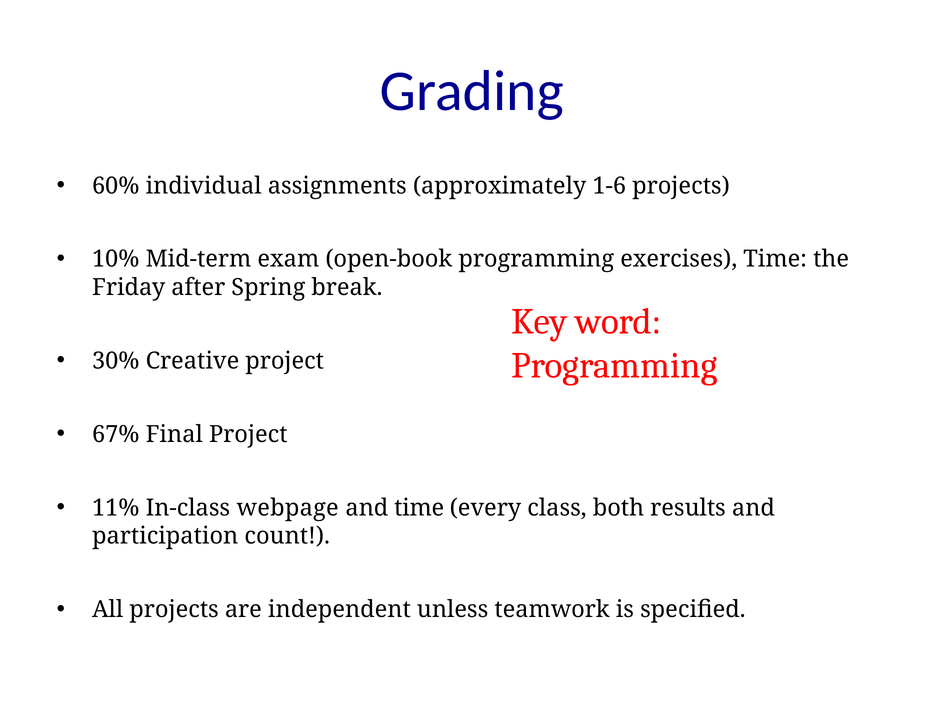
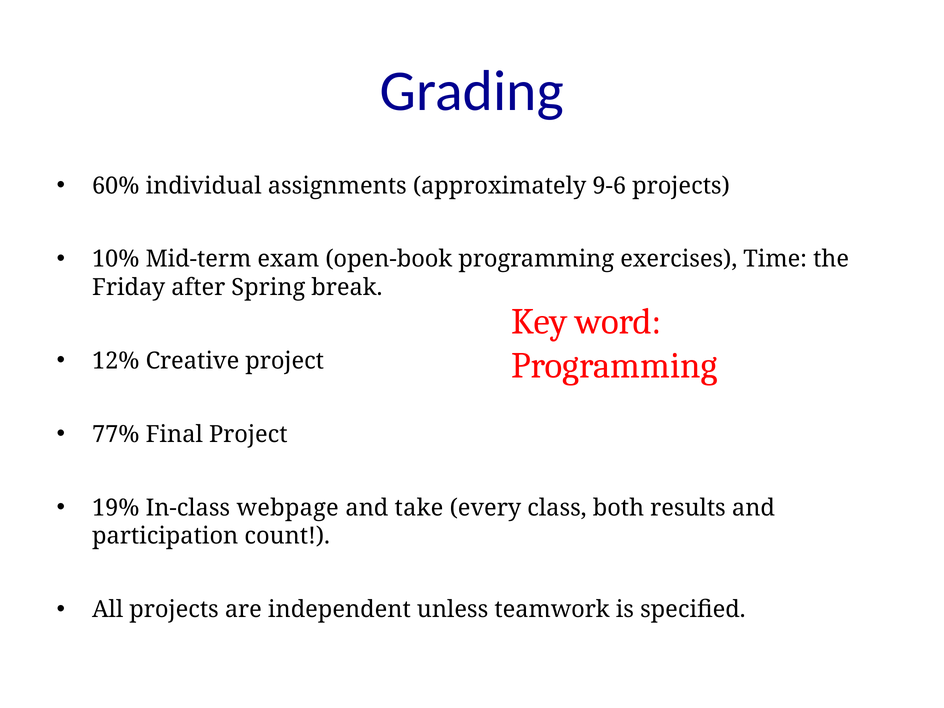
1-6: 1-6 -> 9-6
30%: 30% -> 12%
67%: 67% -> 77%
11%: 11% -> 19%
and time: time -> take
